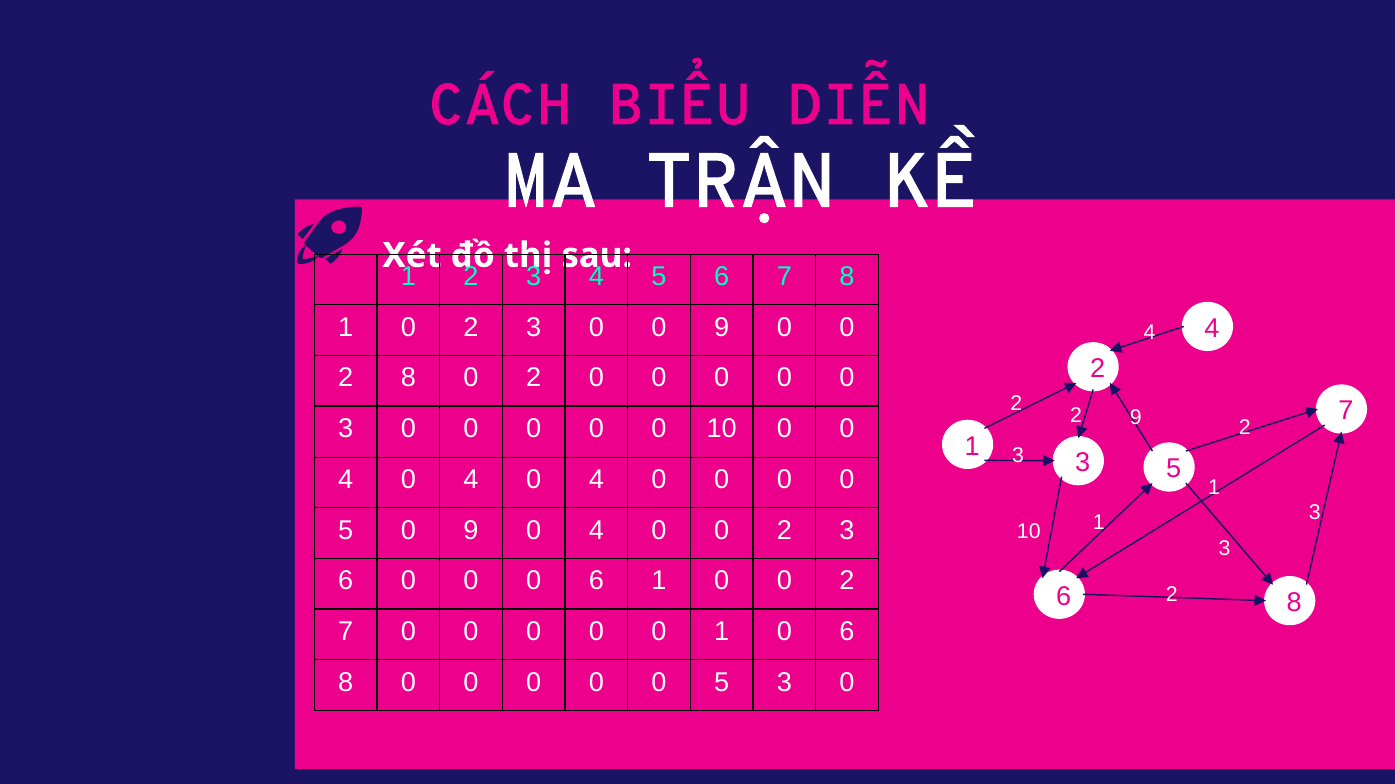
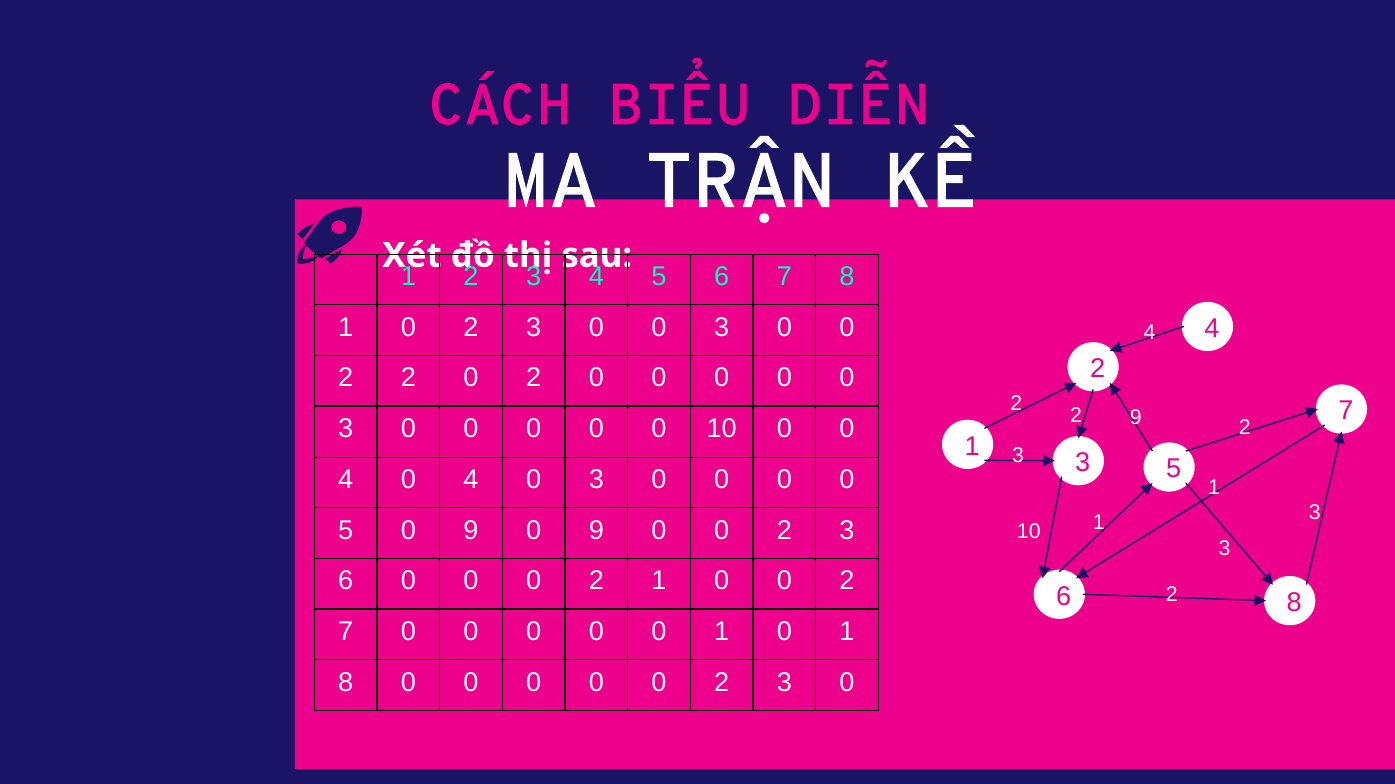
3 0 0 9: 9 -> 3
8 at (408, 378): 8 -> 2
4 at (596, 480): 4 -> 3
9 0 4: 4 -> 9
6 at (596, 582): 6 -> 2
1 0 6: 6 -> 1
5 at (722, 683): 5 -> 2
